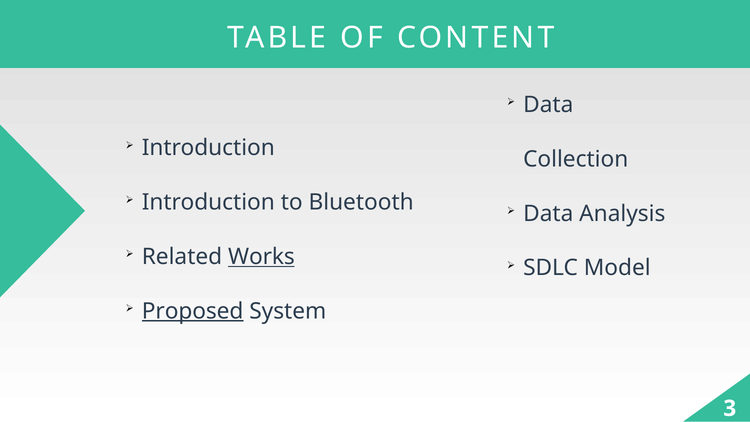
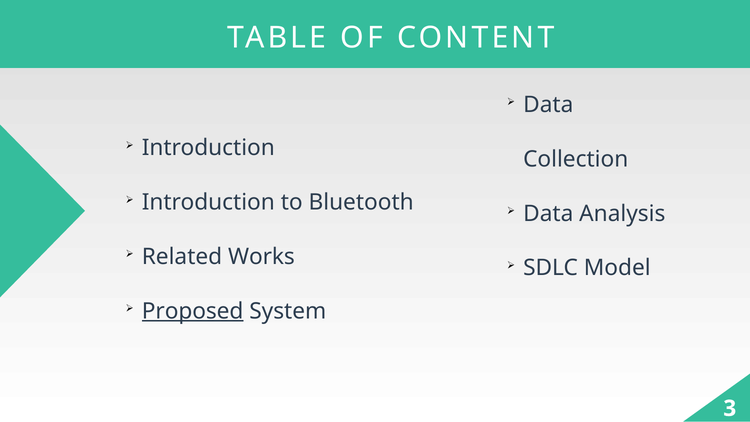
Works underline: present -> none
